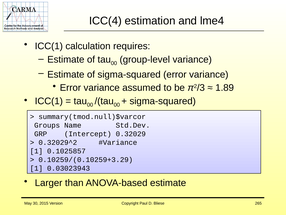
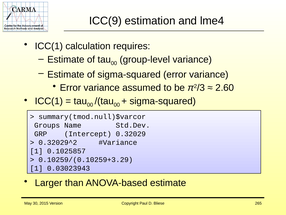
ICC(4: ICC(4 -> ICC(9
1.89: 1.89 -> 2.60
